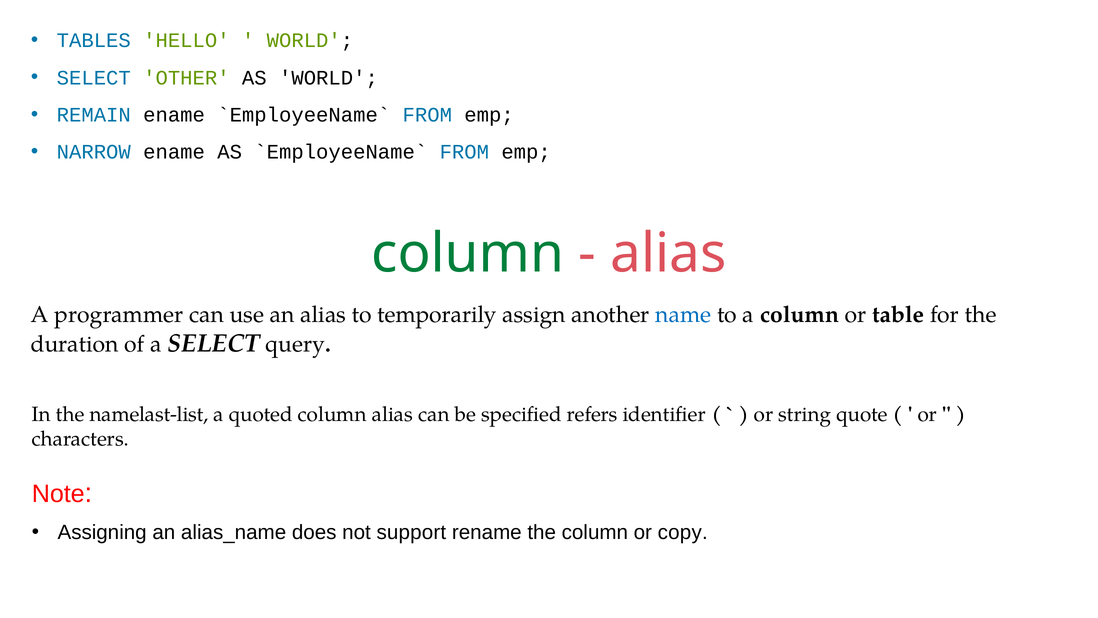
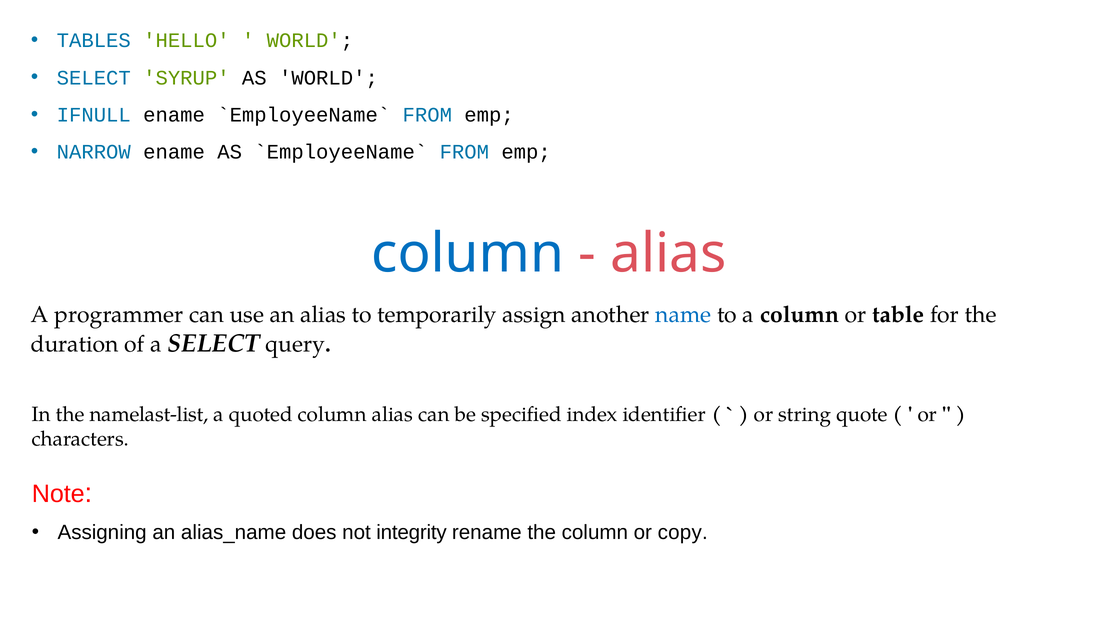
OTHER: OTHER -> SYRUP
REMAIN: REMAIN -> IFNULL
column at (468, 254) colour: green -> blue
refers: refers -> index
support: support -> integrity
